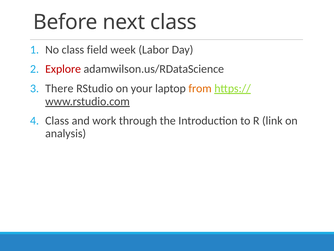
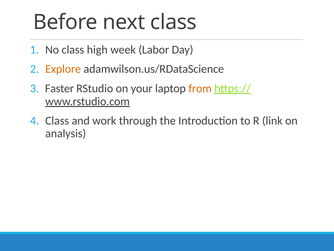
field: field -> high
Explore colour: red -> orange
There: There -> Faster
